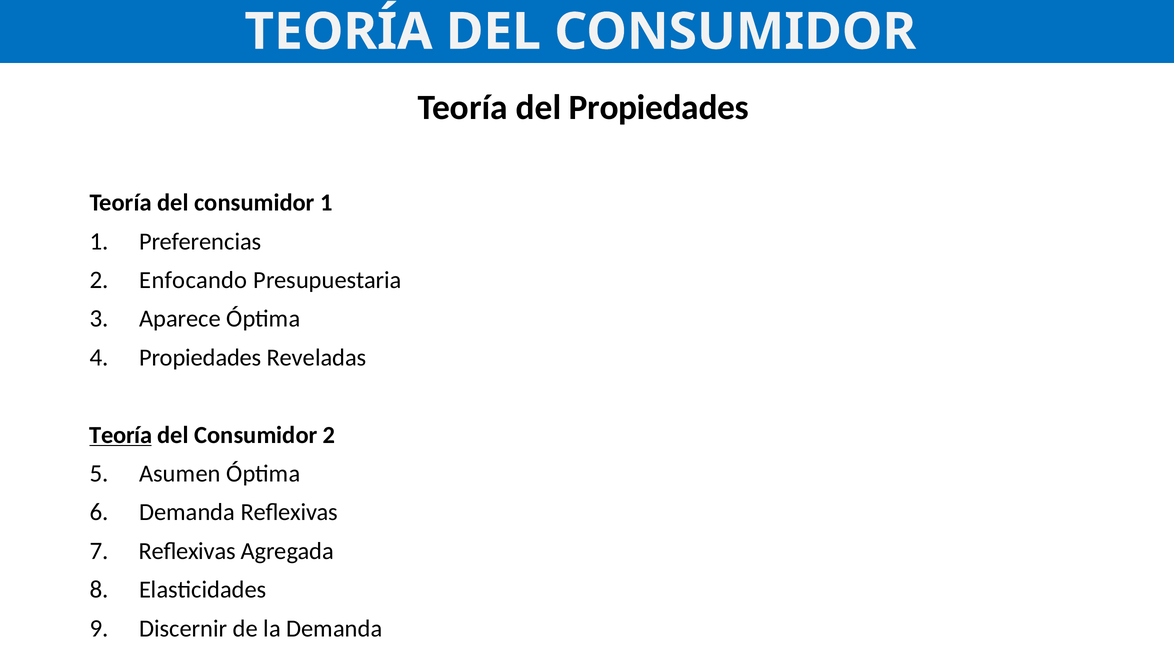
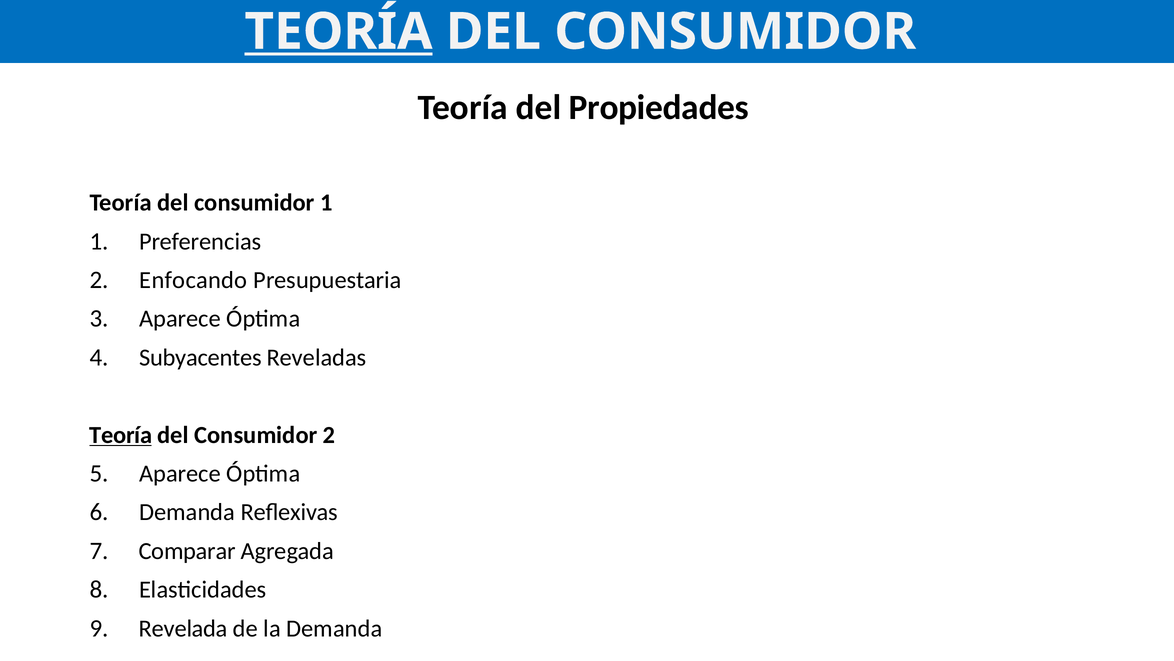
TEORÍA at (338, 32) underline: none -> present
Propiedades at (200, 357): Propiedades -> Subyacentes
Asumen at (180, 473): Asumen -> Aparece
Reﬂexivas at (187, 551): Reﬂexivas -> Comparar
Discernir: Discernir -> Revelada
